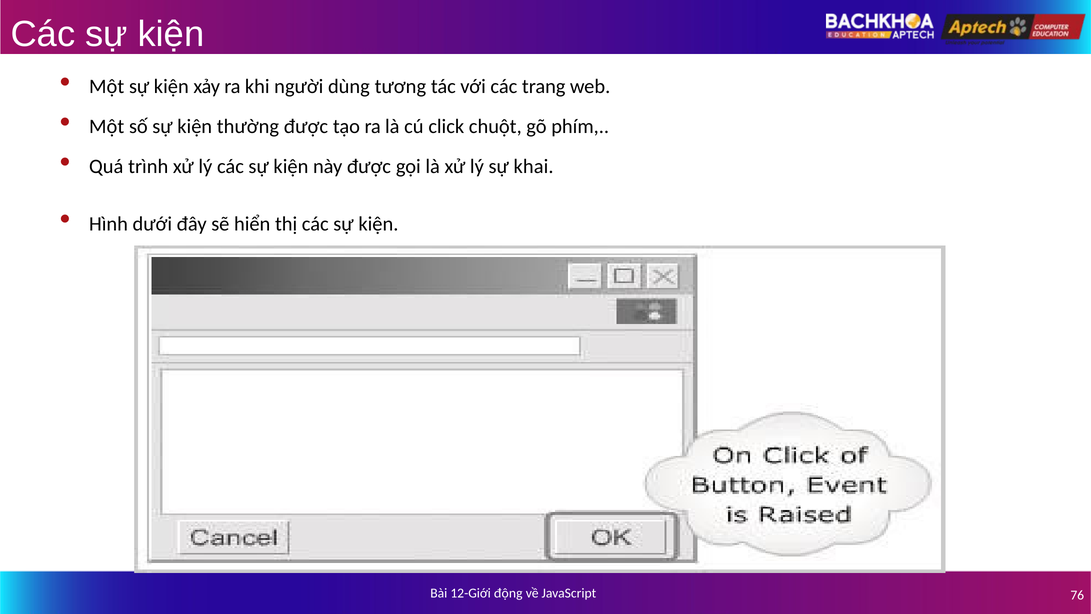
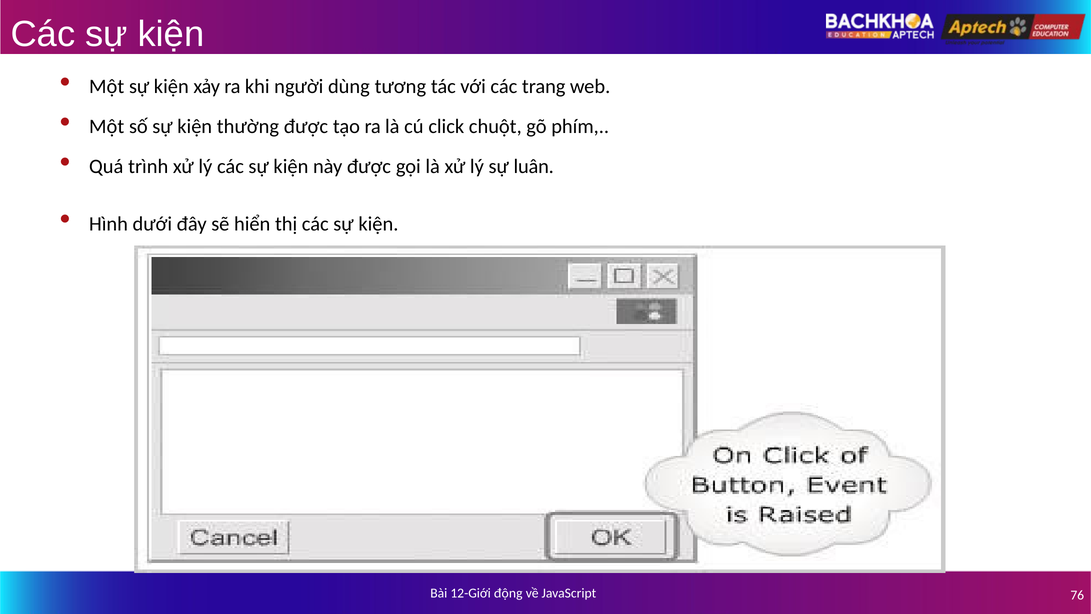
khai: khai -> luân
